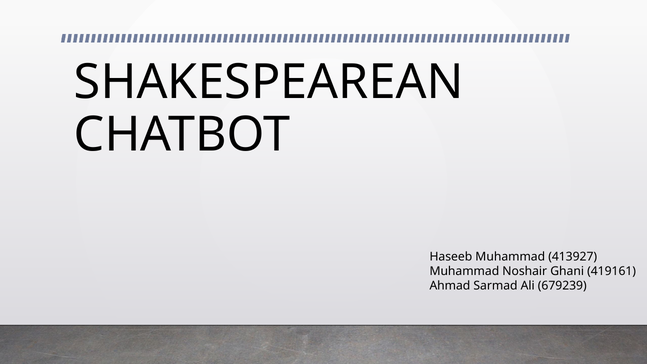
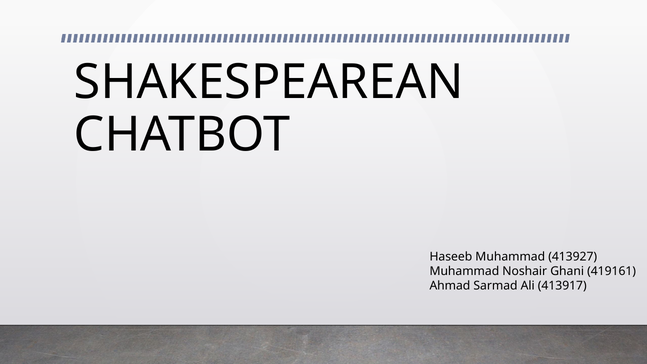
679239: 679239 -> 413917
